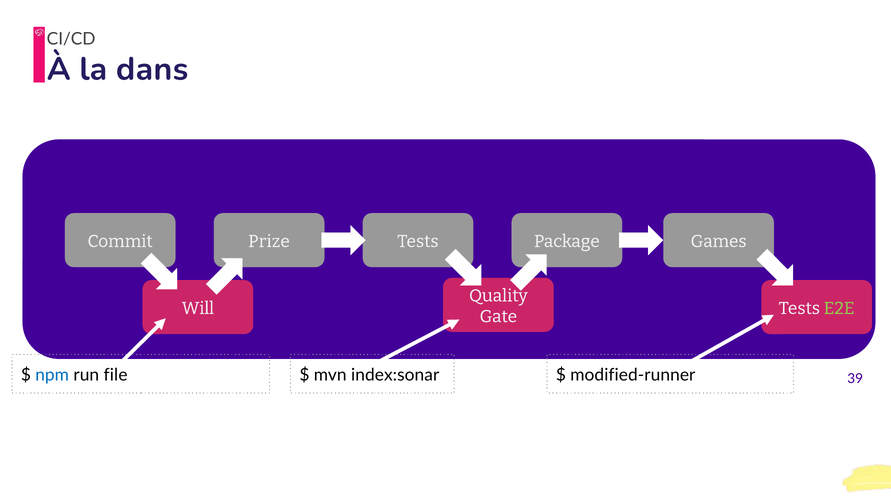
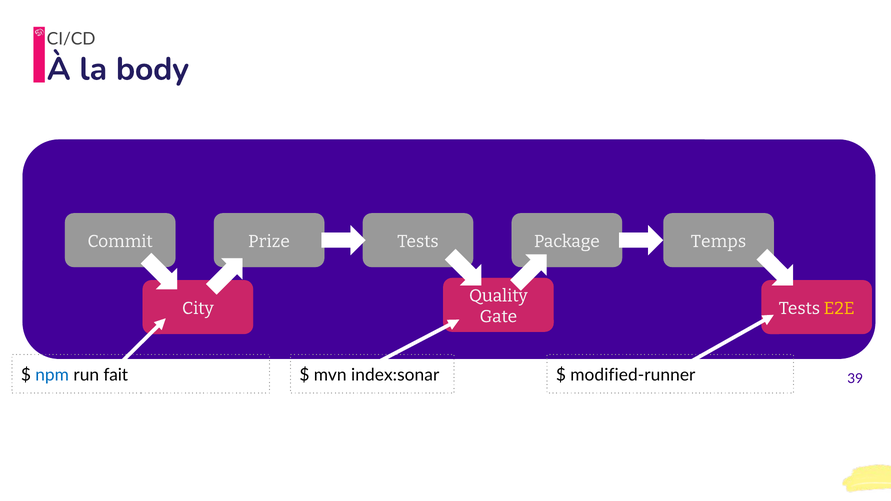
dans: dans -> body
Games: Games -> Temps
Will: Will -> City
E2E colour: light green -> yellow
file: file -> fait
